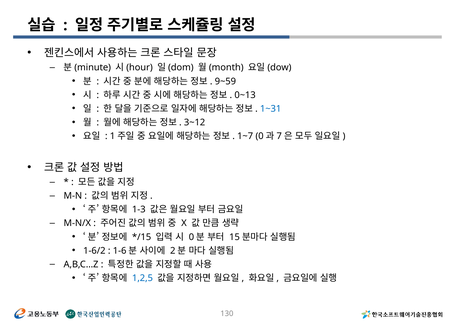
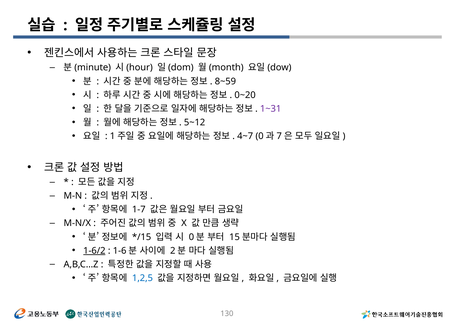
9~59: 9~59 -> 8~59
0~13: 0~13 -> 0~20
1~31 colour: blue -> purple
3~12: 3~12 -> 5~12
1~7: 1~7 -> 4~7
1-3: 1-3 -> 1-7
1-6/2 underline: none -> present
